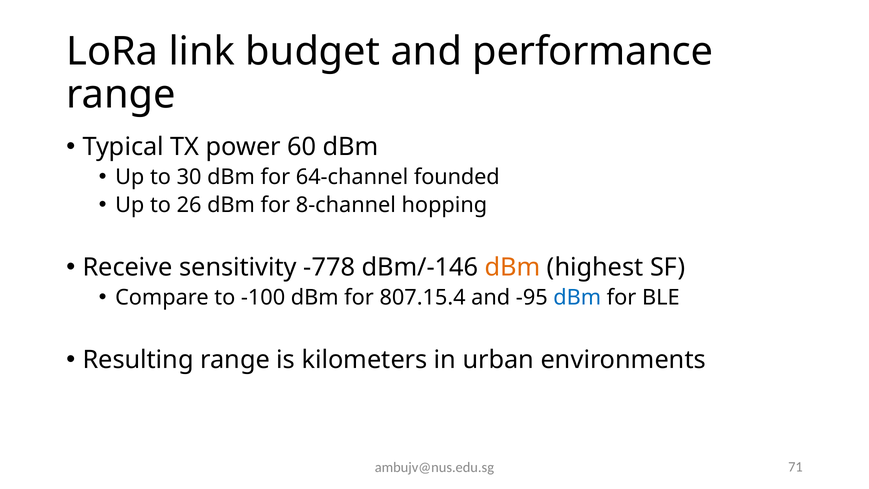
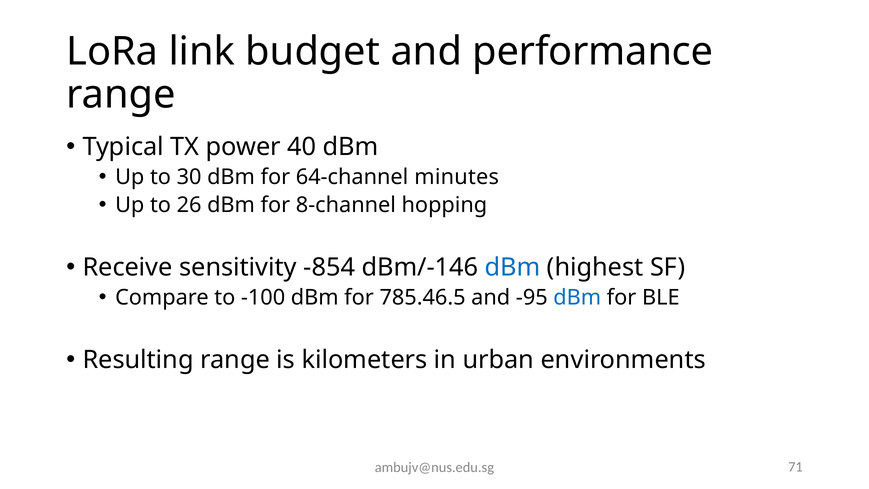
60: 60 -> 40
founded: founded -> minutes
-778: -778 -> -854
dBm at (513, 267) colour: orange -> blue
807.15.4: 807.15.4 -> 785.46.5
